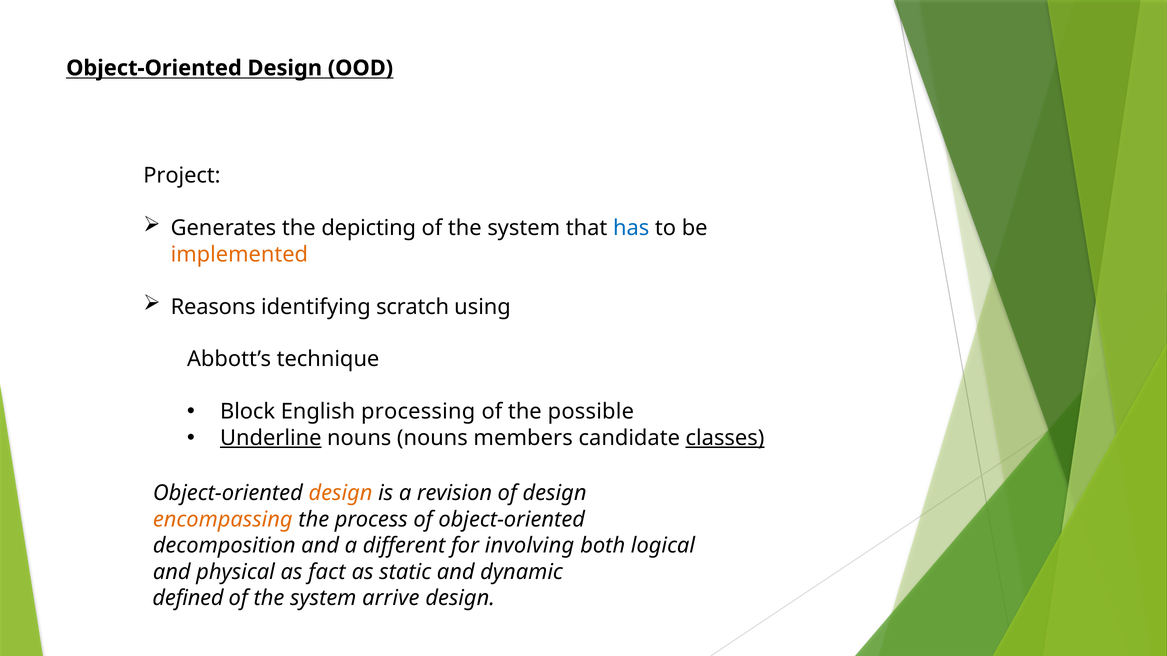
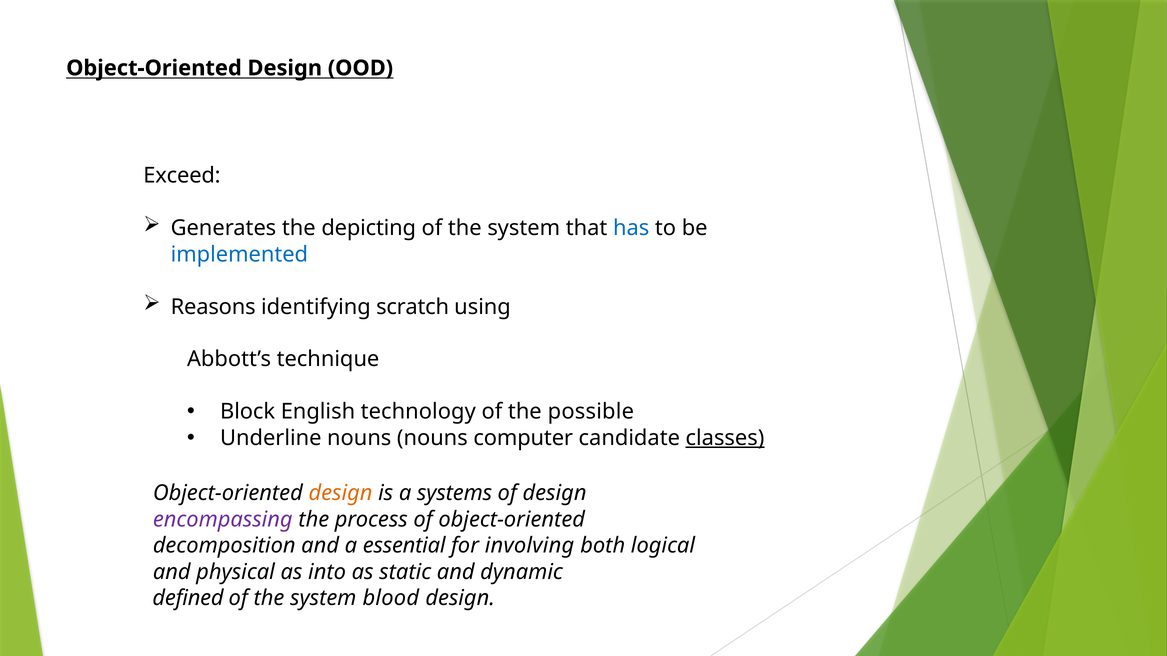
Project: Project -> Exceed
implemented colour: orange -> blue
processing: processing -> technology
Underline underline: present -> none
members: members -> computer
revision: revision -> systems
encompassing colour: orange -> purple
different: different -> essential
fact: fact -> into
arrive: arrive -> blood
